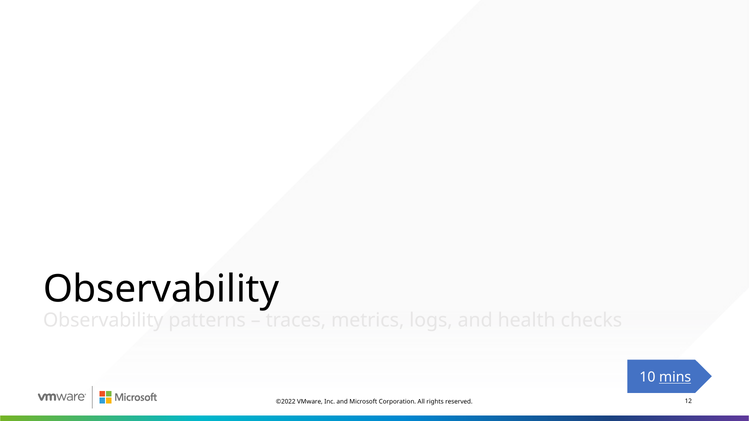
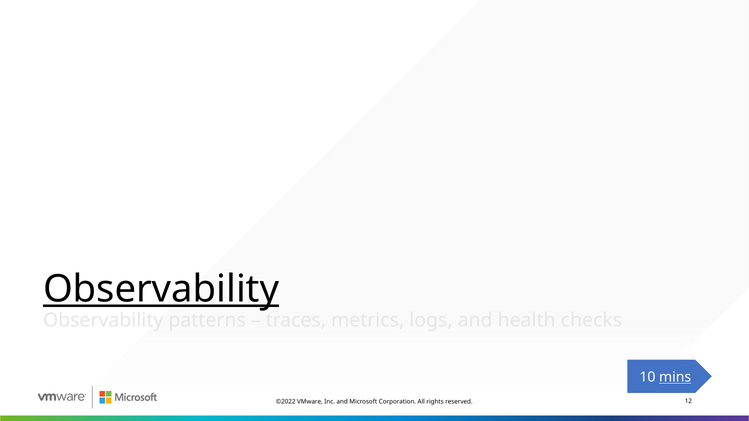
Observability at (161, 289) underline: none -> present
